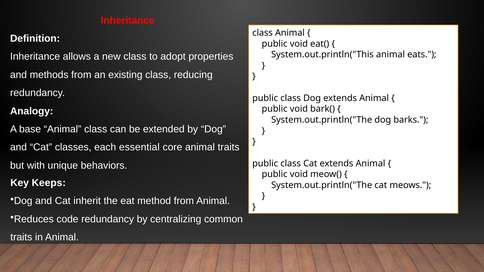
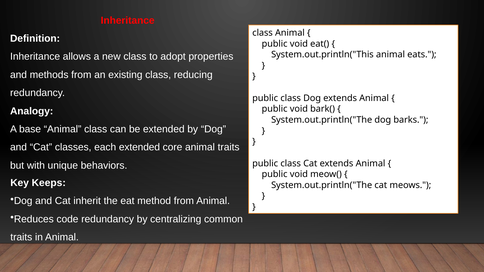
each essential: essential -> extended
